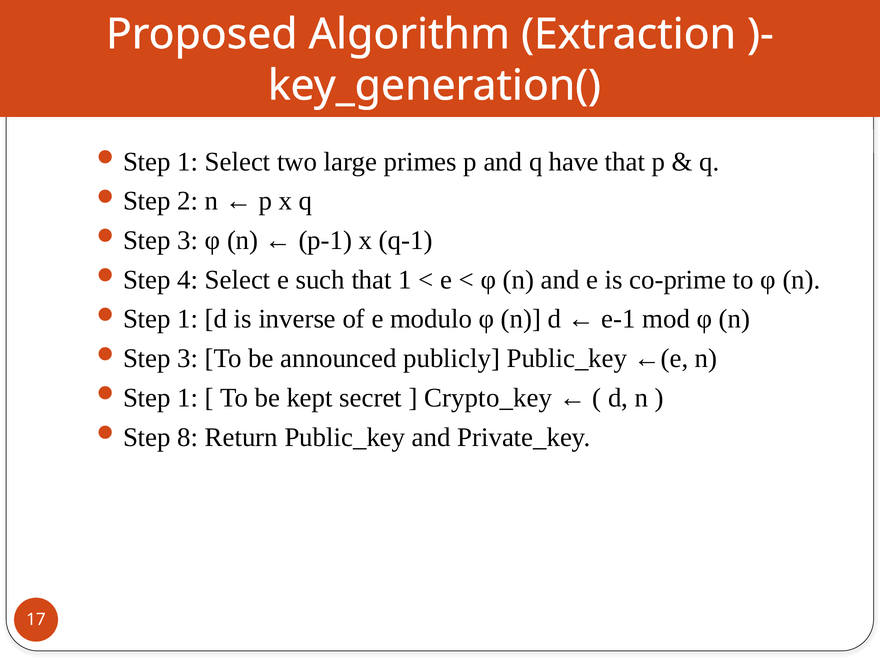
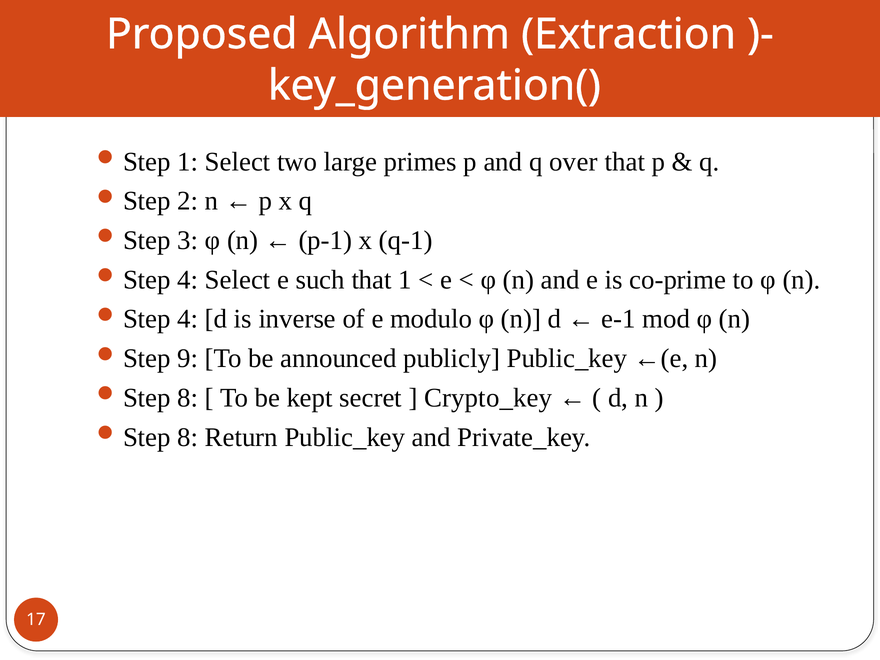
have: have -> over
1 at (188, 319): 1 -> 4
3 at (188, 358): 3 -> 9
1 at (188, 398): 1 -> 8
